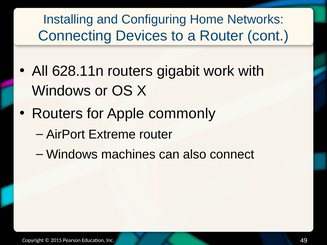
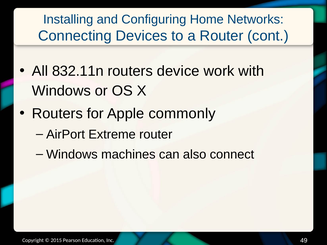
628.11n: 628.11n -> 832.11n
gigabit: gigabit -> device
